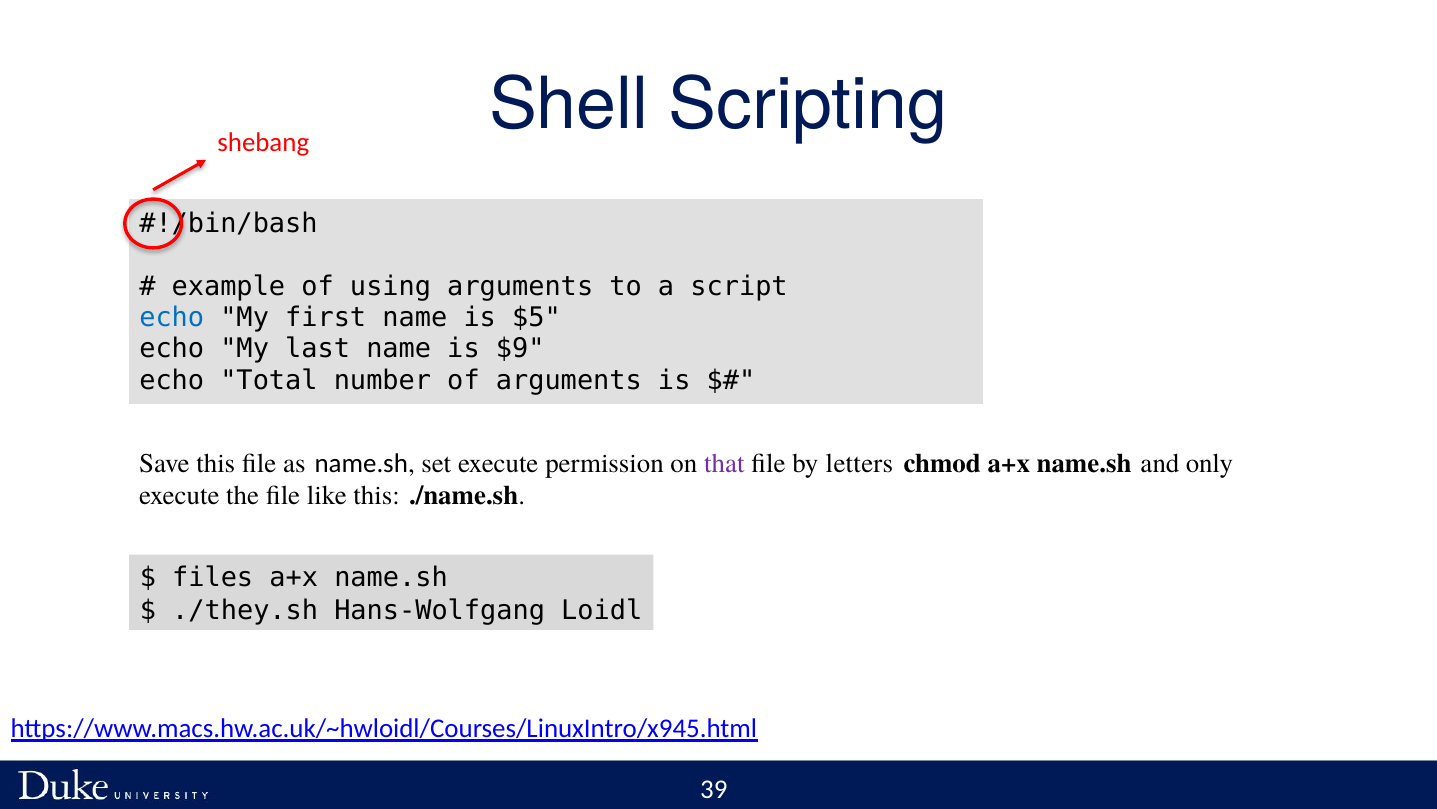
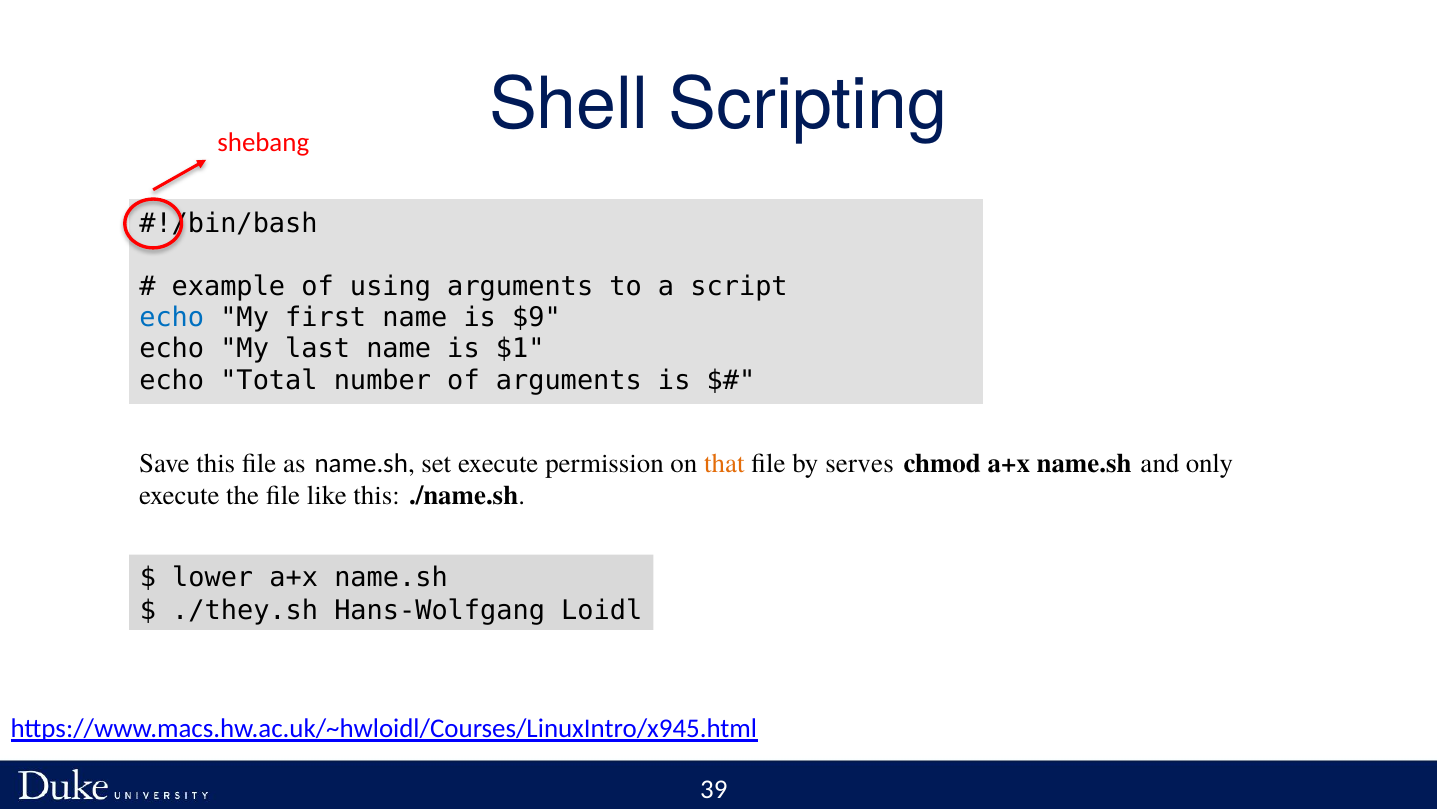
$5: $5 -> $9
$9: $9 -> $1
that colour: purple -> orange
letters: letters -> serves
files: files -> lower
